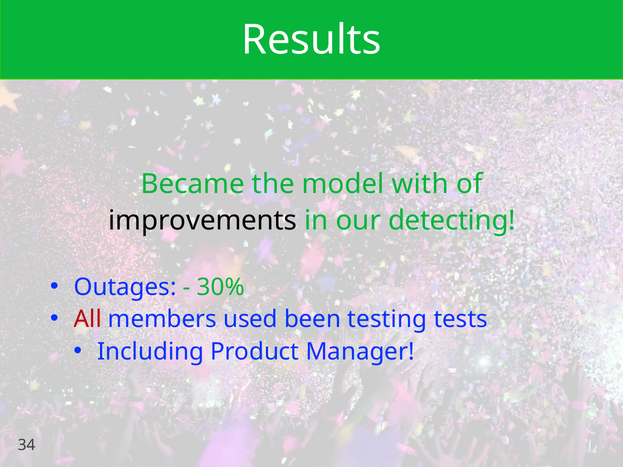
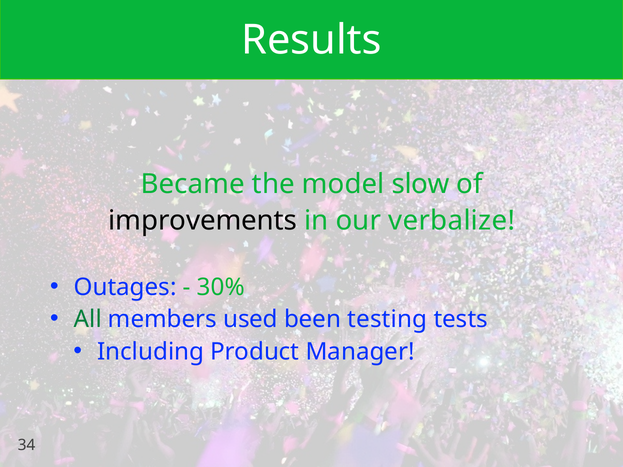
with: with -> slow
detecting: detecting -> verbalize
All colour: red -> green
